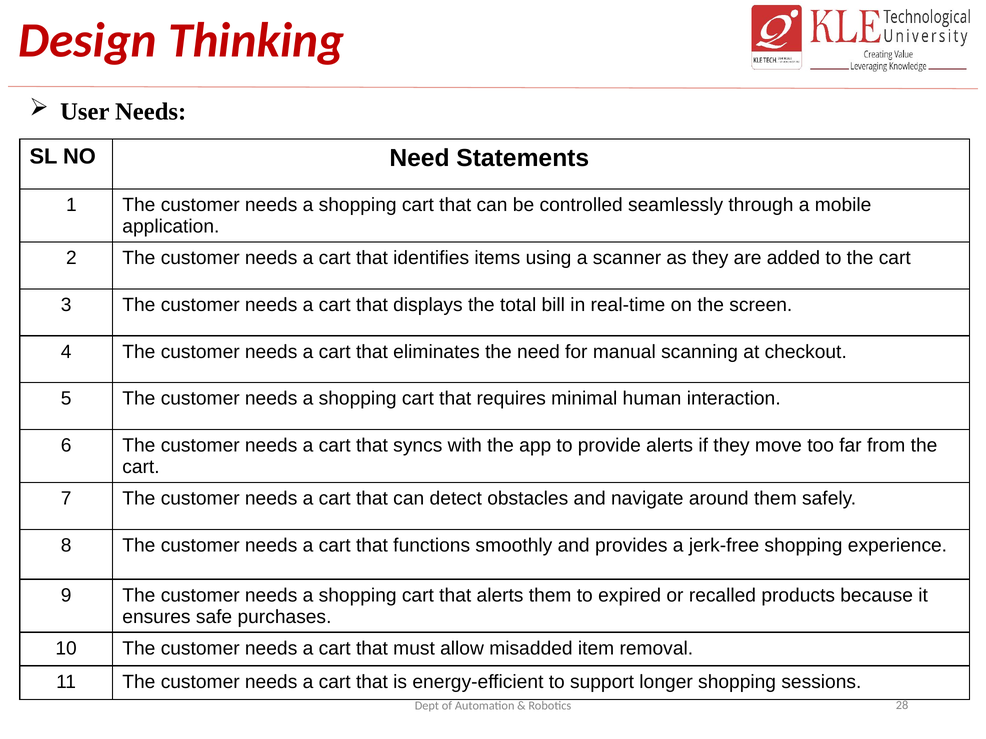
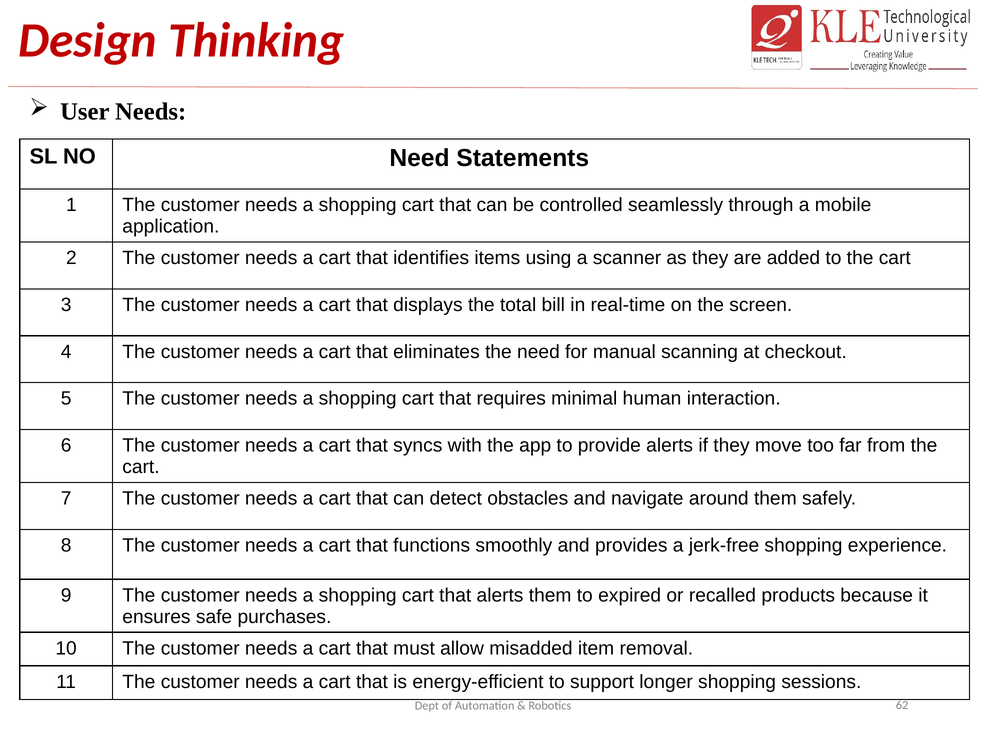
28: 28 -> 62
